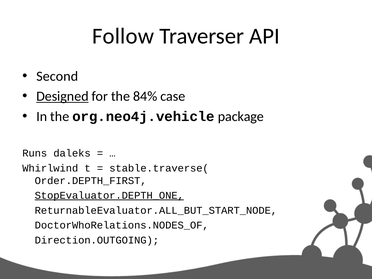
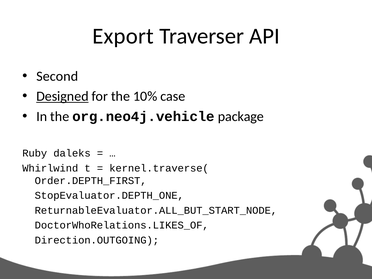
Follow: Follow -> Export
84%: 84% -> 10%
Runs: Runs -> Ruby
stable.traverse(: stable.traverse( -> kernel.traverse(
StopEvaluator.DEPTH_ONE underline: present -> none
DoctorWhoRelations.NODES_OF: DoctorWhoRelations.NODES_OF -> DoctorWhoRelations.LIKES_OF
